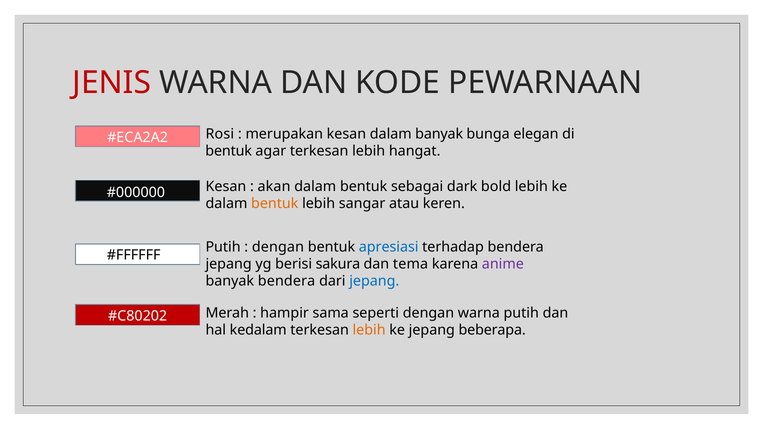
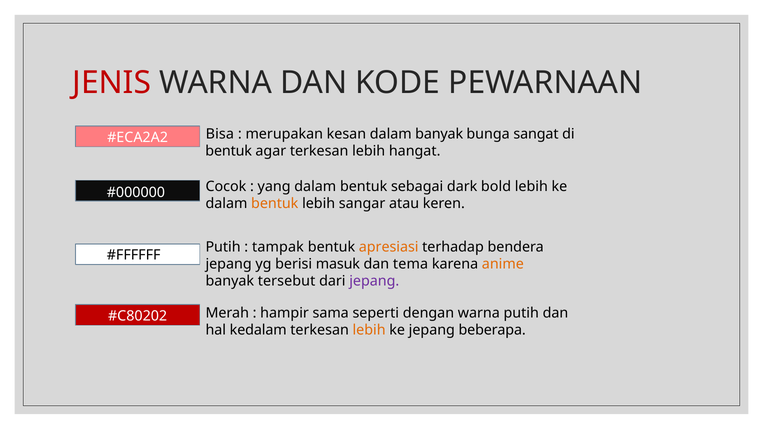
Rosi: Rosi -> Bisa
elegan: elegan -> sangat
Kesan at (226, 187): Kesan -> Cocok
akan: akan -> yang
dengan at (278, 247): dengan -> tampak
apresiasi colour: blue -> orange
sakura: sakura -> masuk
anime colour: purple -> orange
banyak bendera: bendera -> tersebut
jepang at (374, 281) colour: blue -> purple
